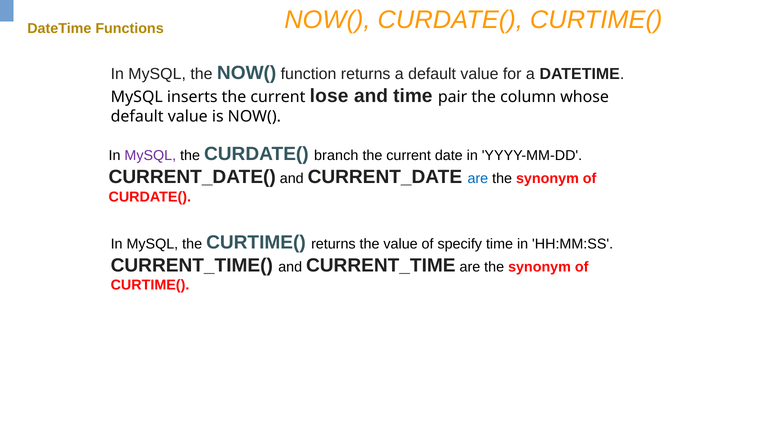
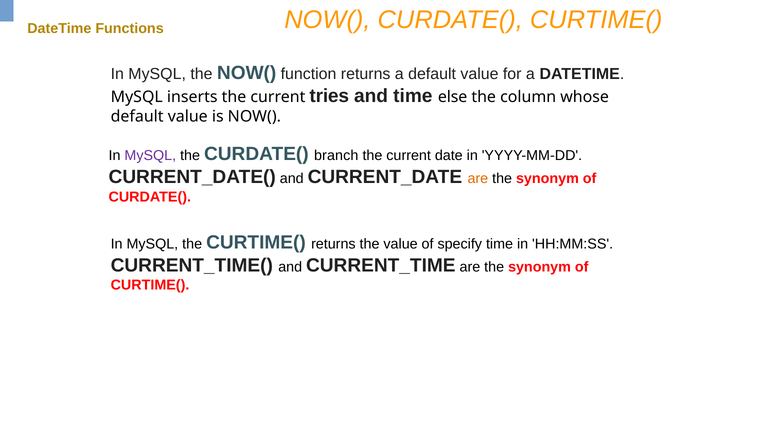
lose: lose -> tries
pair: pair -> else
are at (478, 179) colour: blue -> orange
